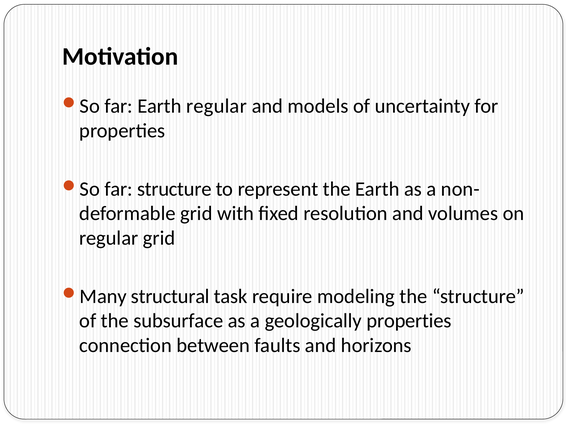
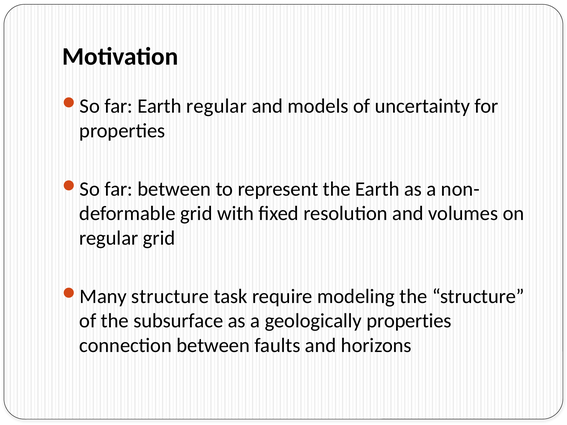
far structure: structure -> between
structural at (170, 296): structural -> structure
